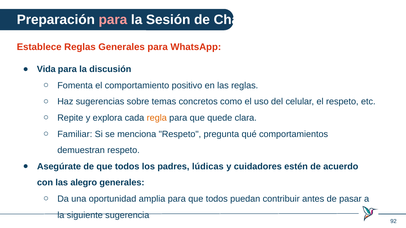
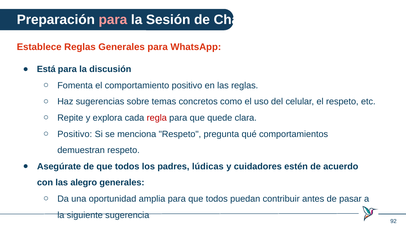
Vida: Vida -> Está
regla colour: orange -> red
Familiar at (75, 134): Familiar -> Positivo
